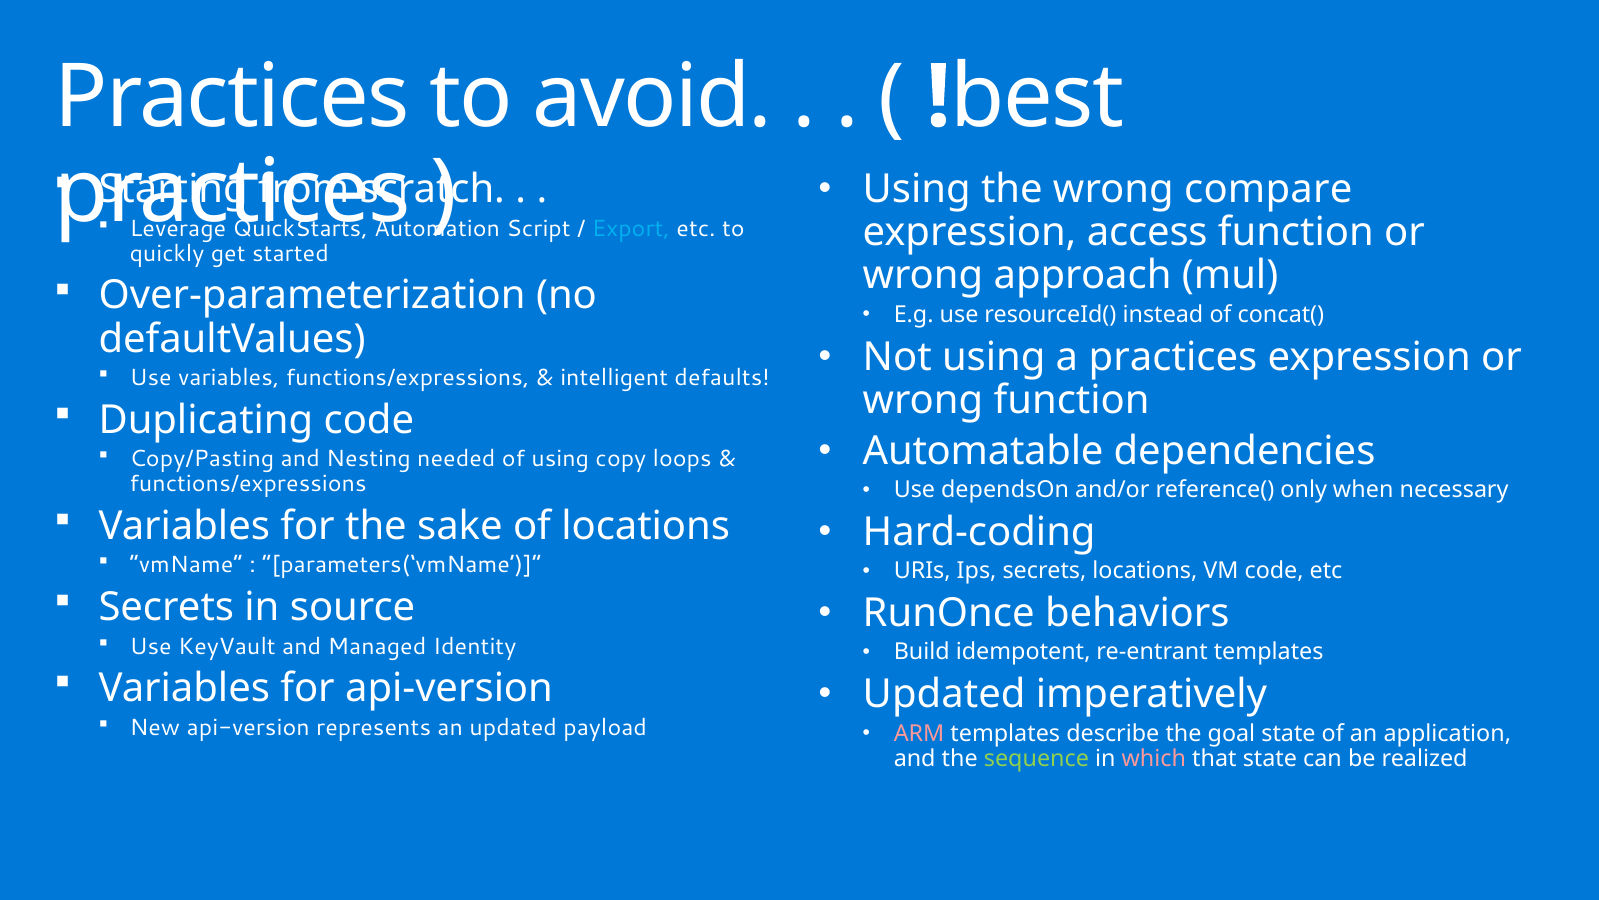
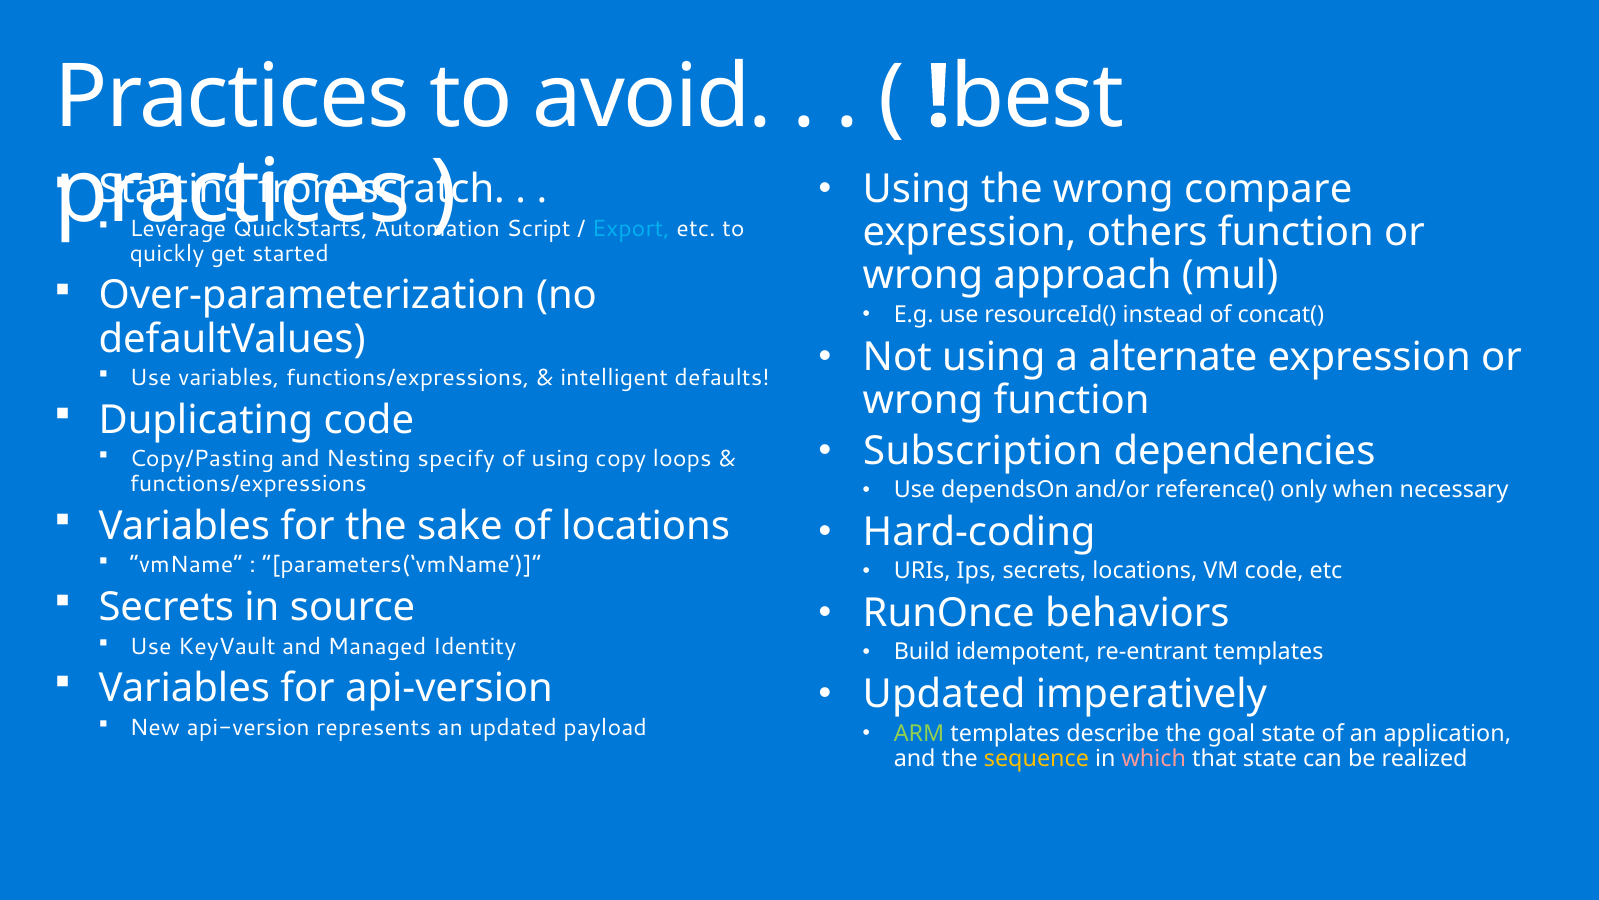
access: access -> others
a practices: practices -> alternate
Automatable: Automatable -> Subscription
needed: needed -> specify
ARM colour: pink -> light green
sequence colour: light green -> yellow
